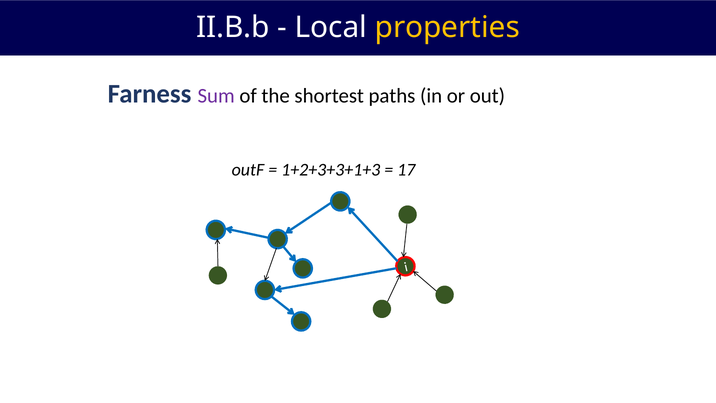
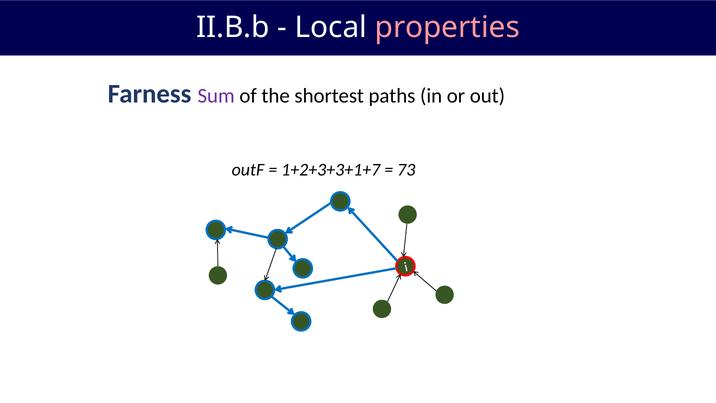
properties colour: yellow -> pink
1+2+3+3+1+3: 1+2+3+3+1+3 -> 1+2+3+3+1+7
17: 17 -> 73
